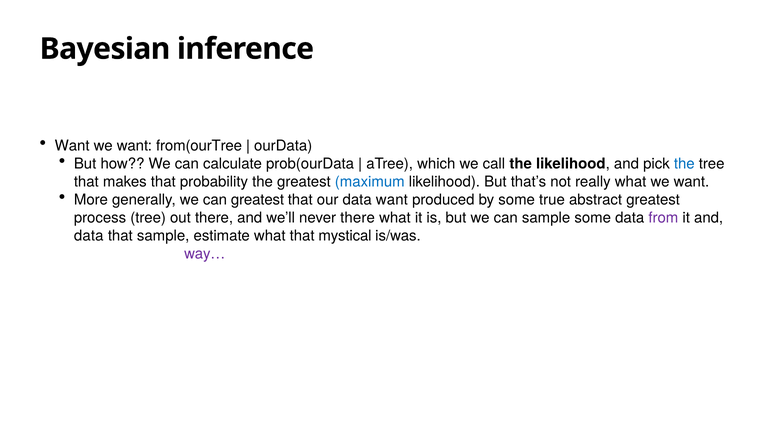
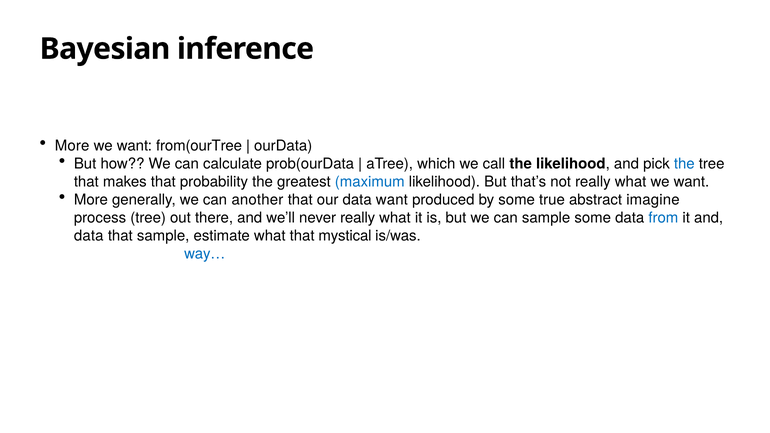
Want at (72, 146): Want -> More
can greatest: greatest -> another
abstract greatest: greatest -> imagine
never there: there -> really
from colour: purple -> blue
way… colour: purple -> blue
